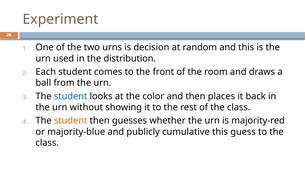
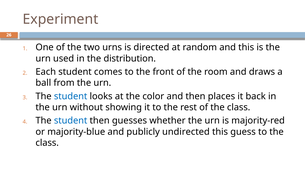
decision: decision -> directed
student at (71, 120) colour: orange -> blue
cumulative: cumulative -> undirected
